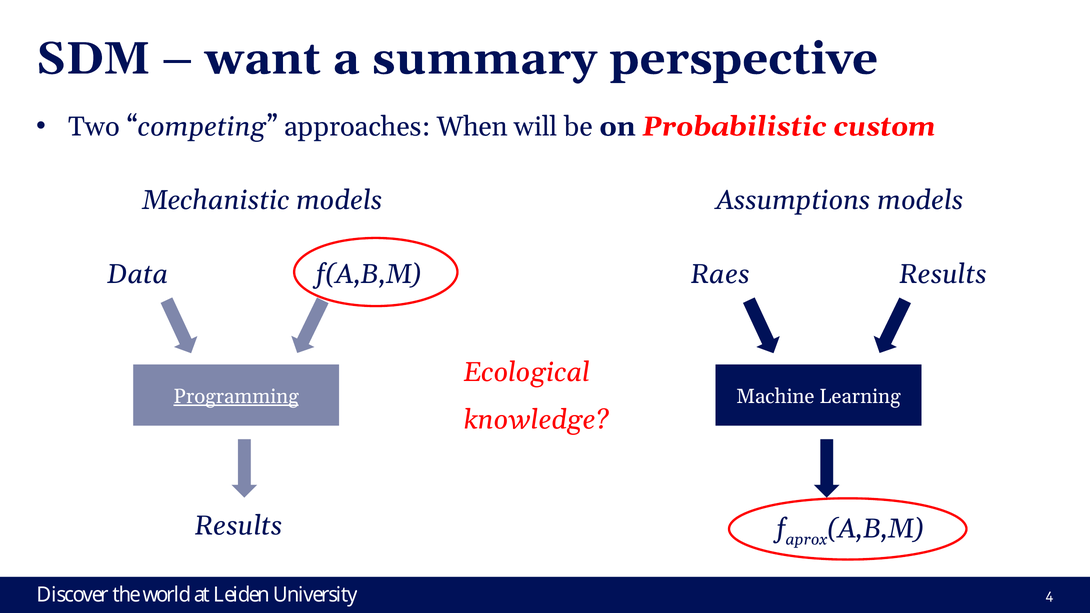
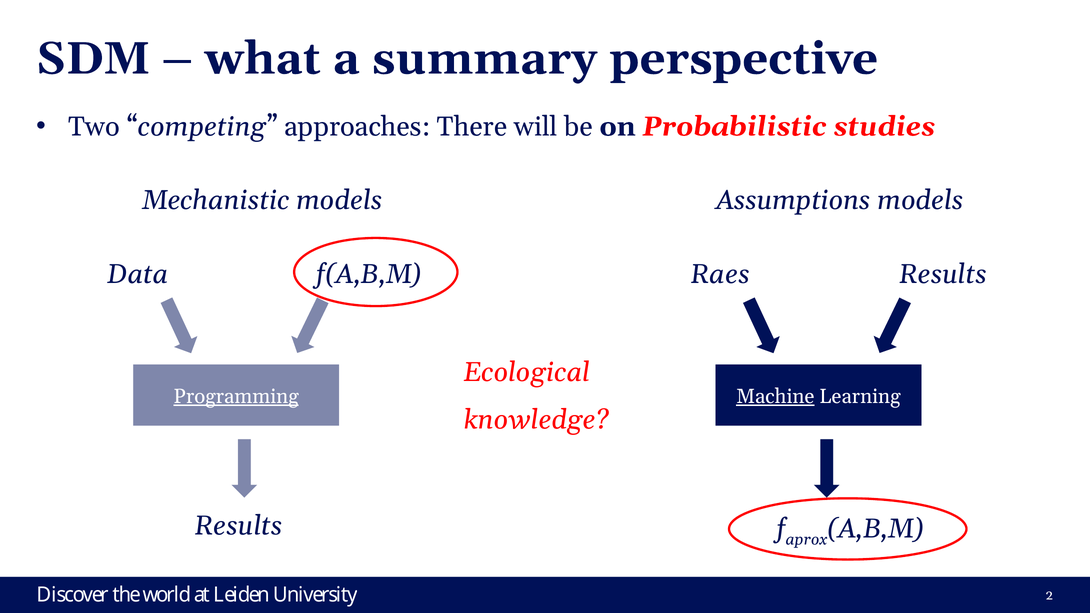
want: want -> what
When: When -> There
custom: custom -> studies
Machine underline: none -> present
4: 4 -> 2
